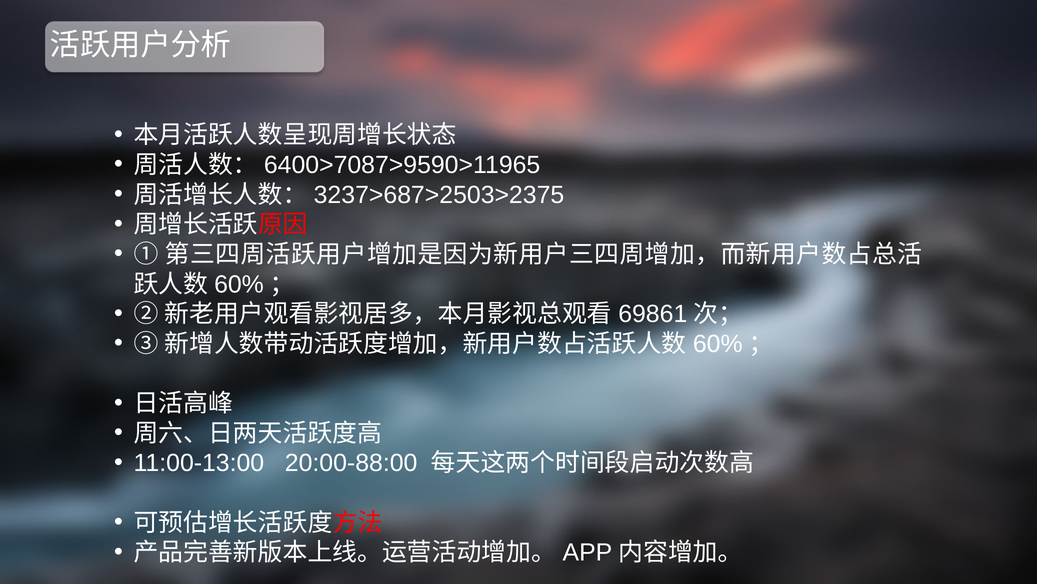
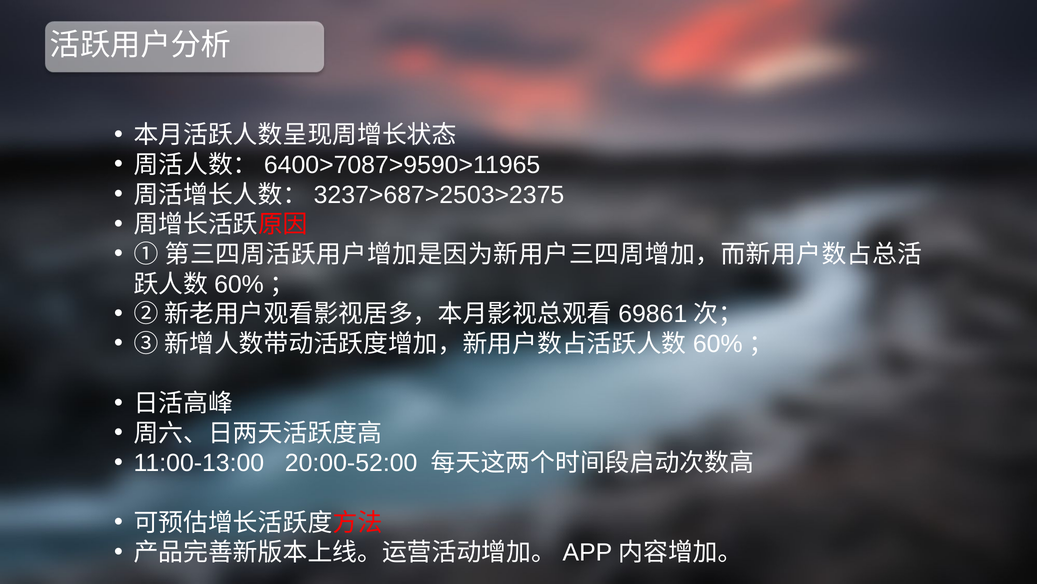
20:00-88:00: 20:00-88:00 -> 20:00-52:00
